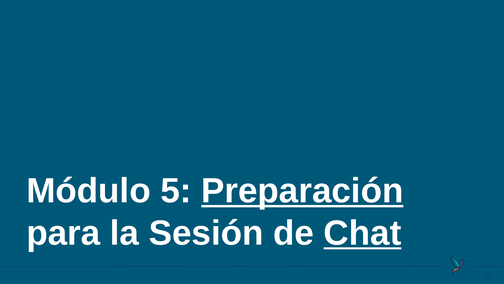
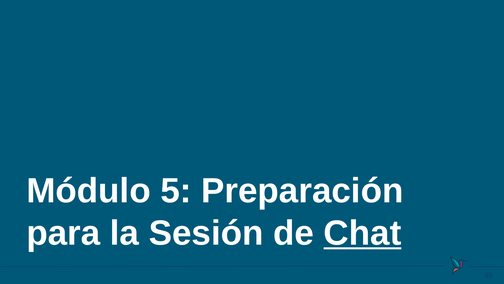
Preparación underline: present -> none
